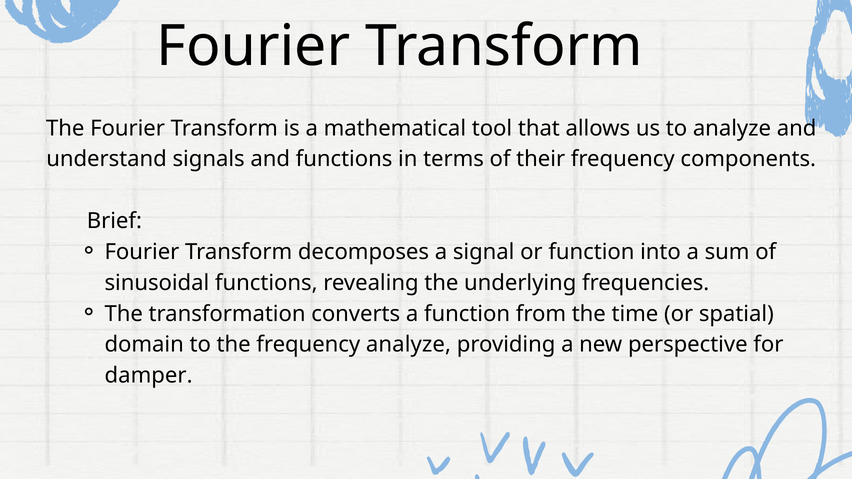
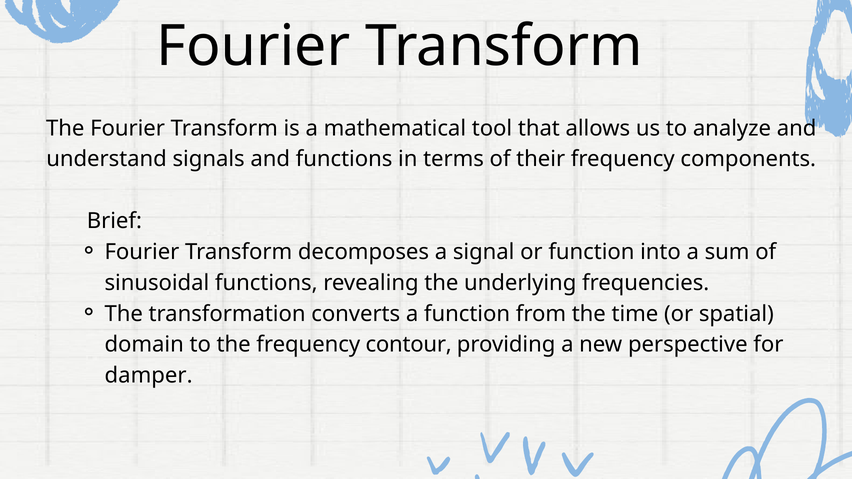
frequency analyze: analyze -> contour
